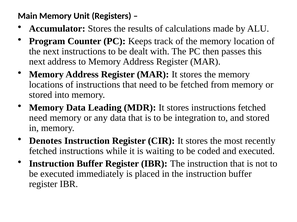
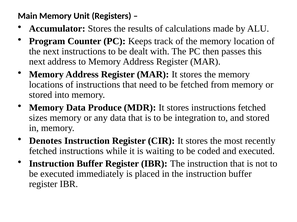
Leading: Leading -> Produce
need at (38, 118): need -> sizes
